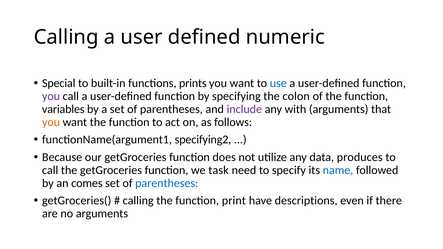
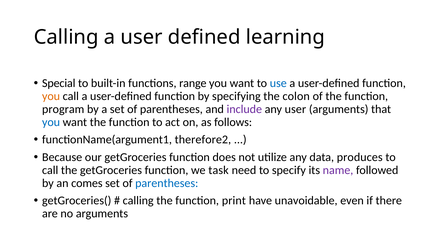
numeric: numeric -> learning
prints: prints -> range
you at (51, 96) colour: purple -> orange
variables: variables -> program
any with: with -> user
you at (51, 122) colour: orange -> blue
specifying2: specifying2 -> therefore2
name colour: blue -> purple
descriptions: descriptions -> unavoidable
